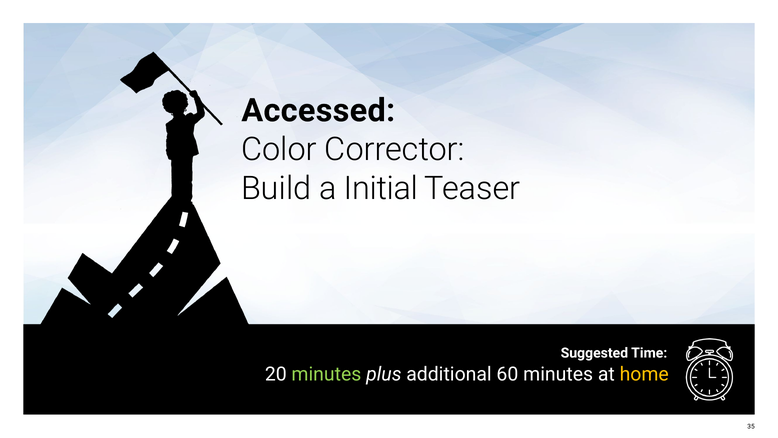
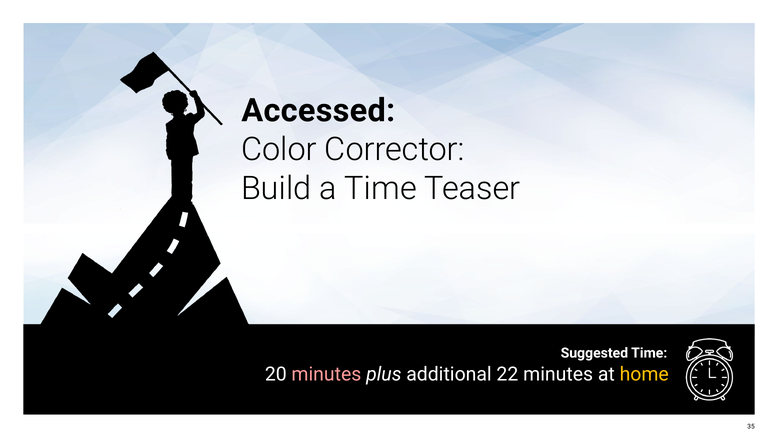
a Initial: Initial -> Time
minutes at (326, 374) colour: light green -> pink
60: 60 -> 22
